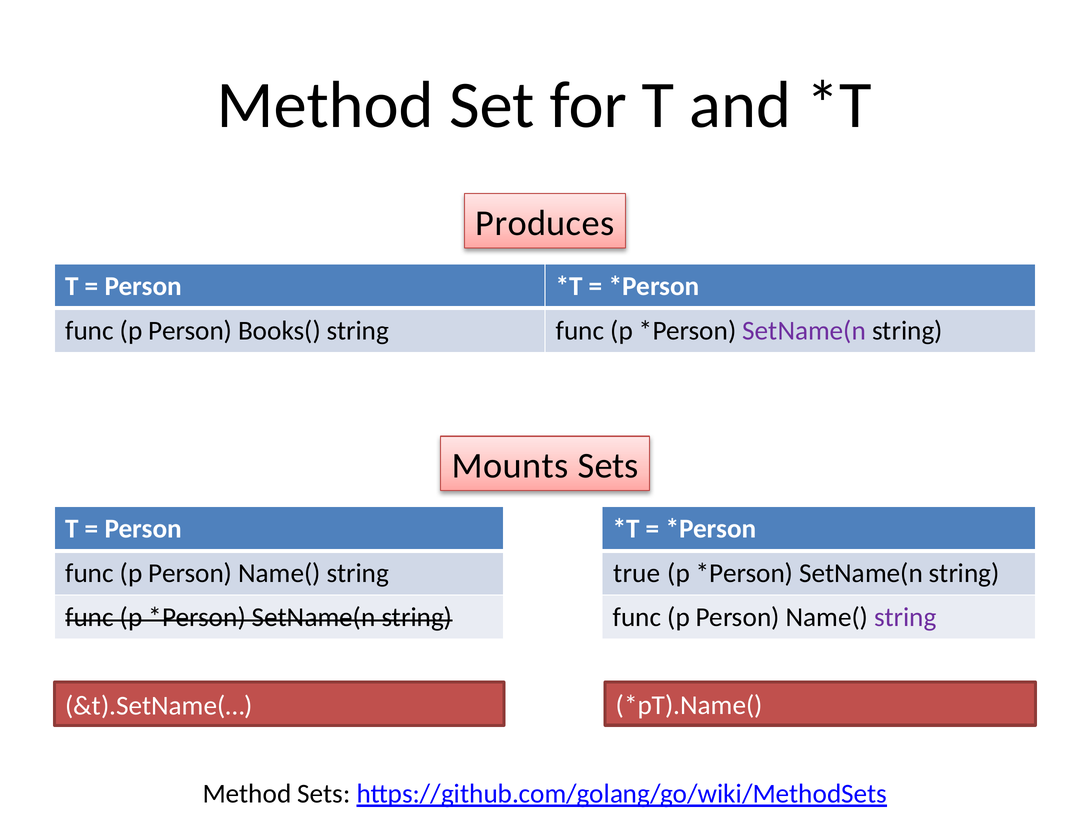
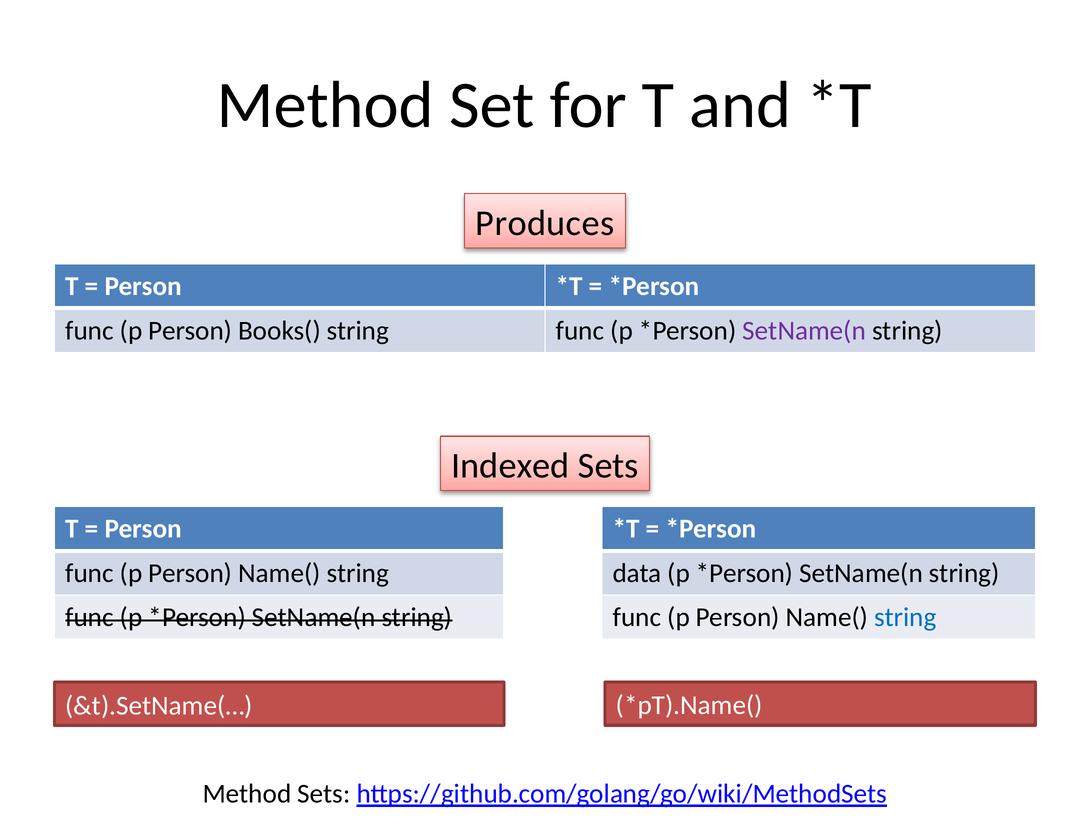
Mounts: Mounts -> Indexed
true: true -> data
string at (905, 618) colour: purple -> blue
